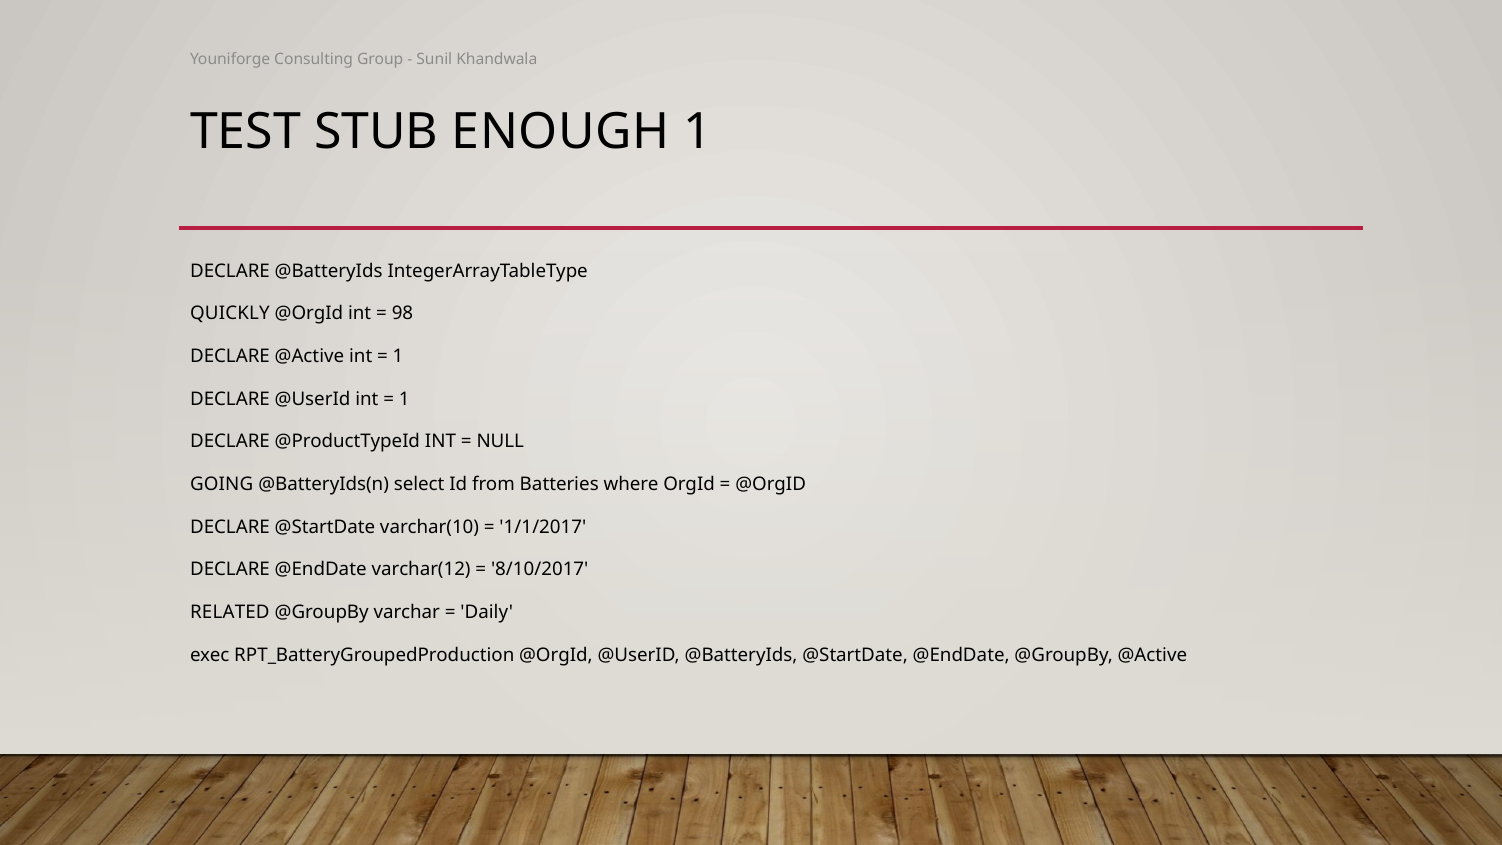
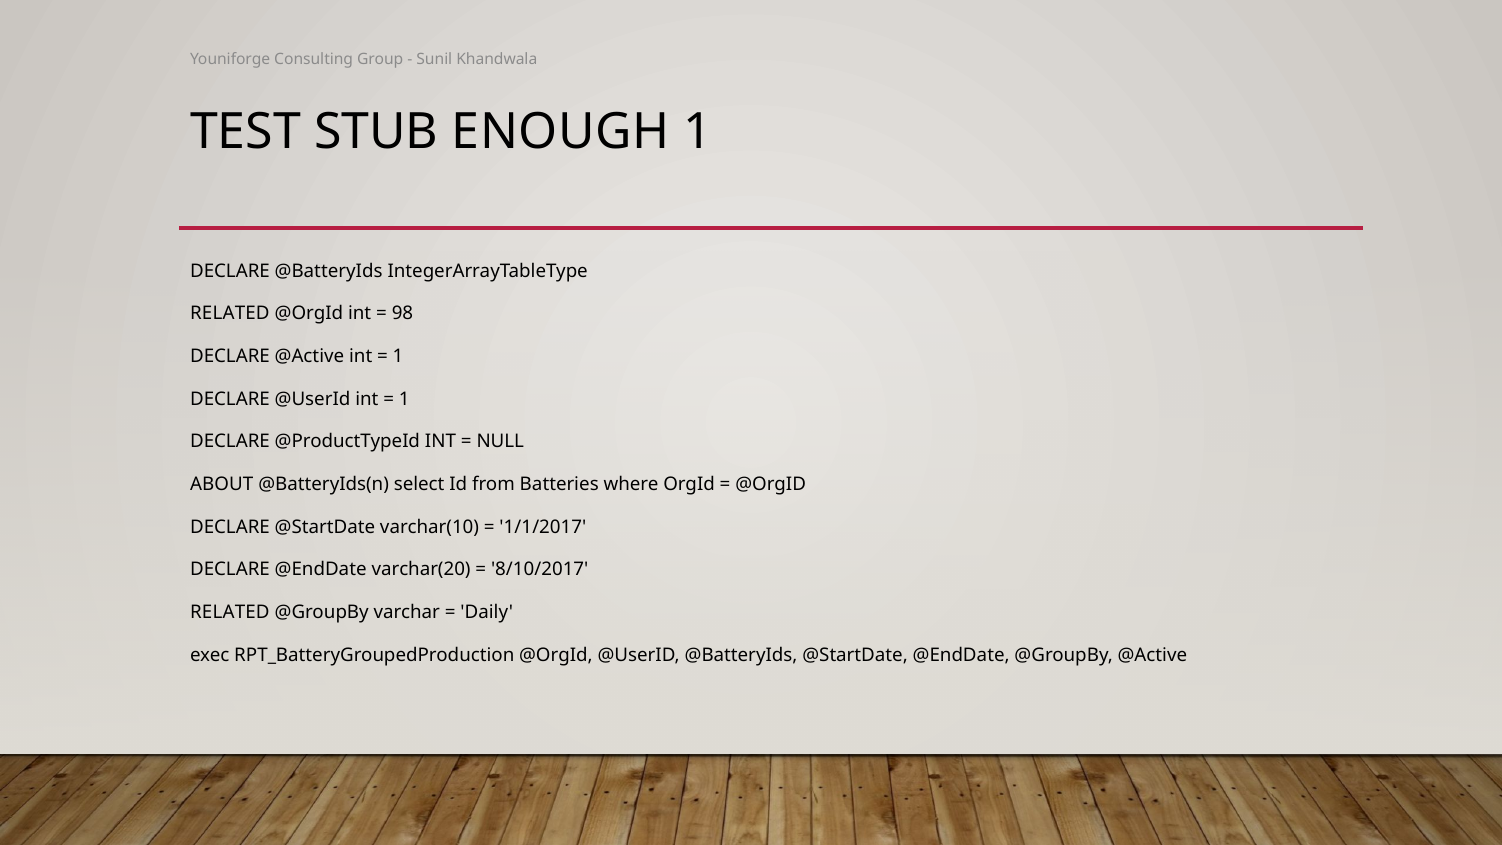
QUICKLY at (230, 314): QUICKLY -> RELATED
GOING: GOING -> ABOUT
varchar(12: varchar(12 -> varchar(20
